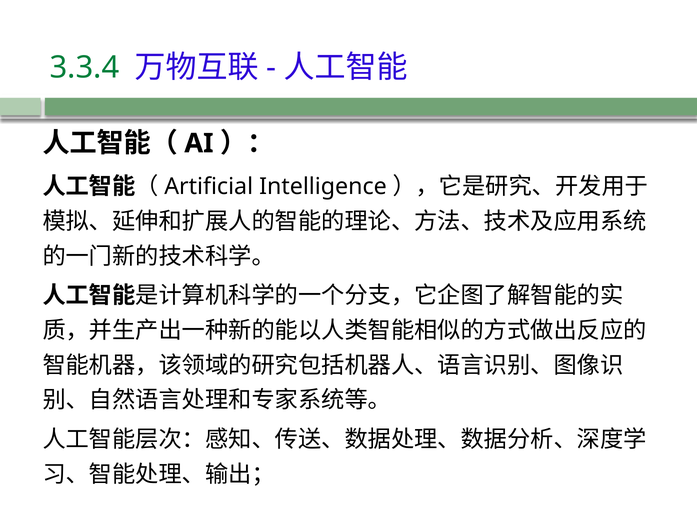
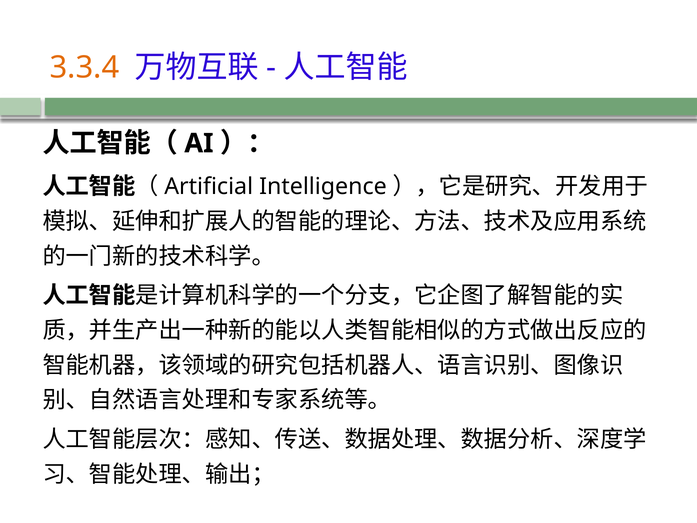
3.3.4 colour: green -> orange
